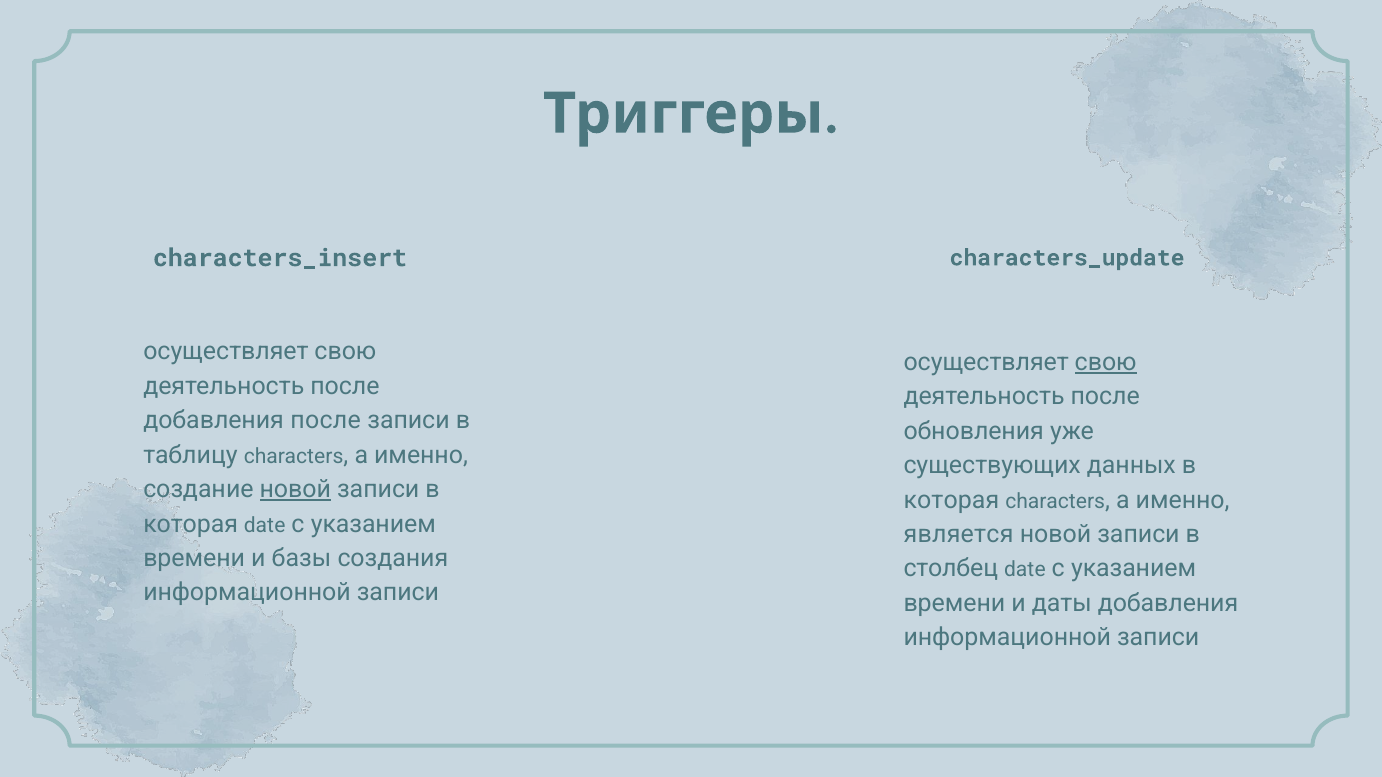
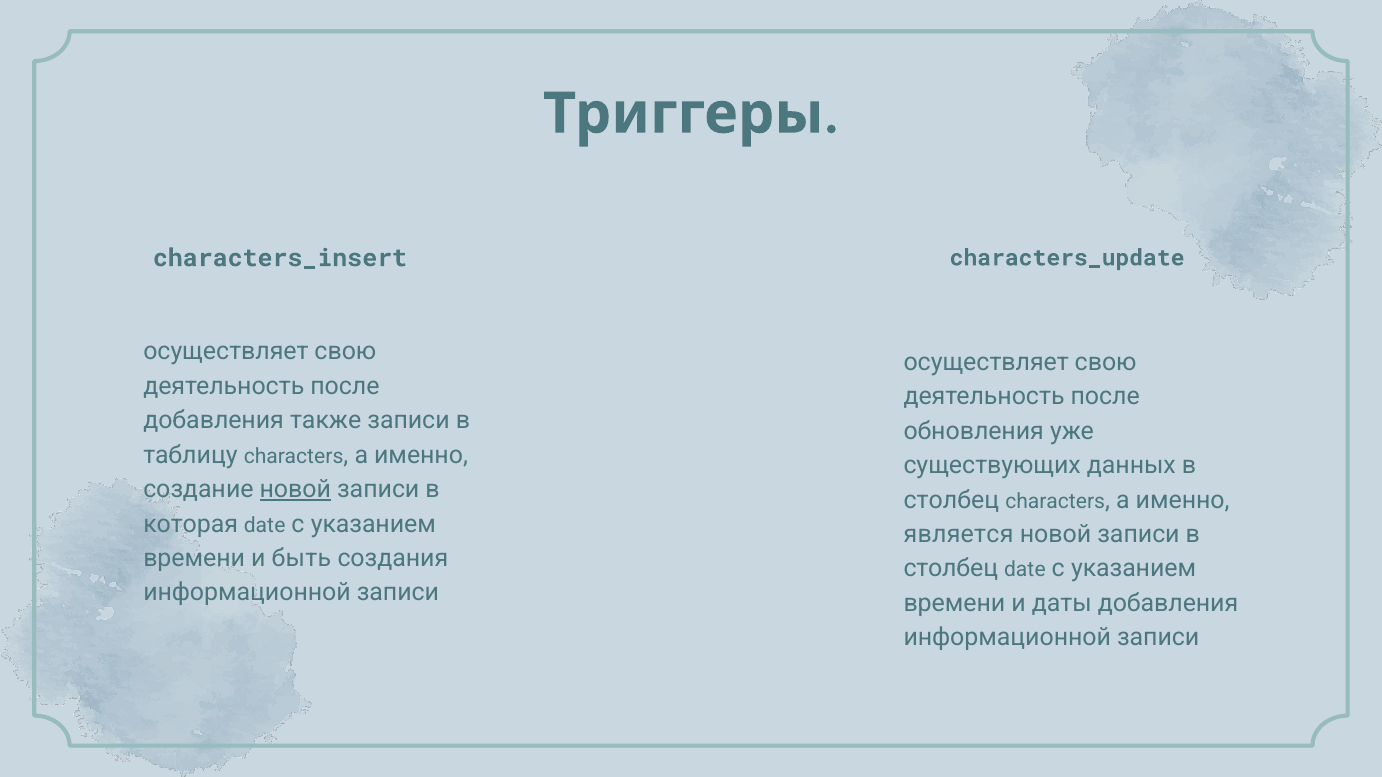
свою at (1106, 362) underline: present -> none
добавления после: после -> также
которая at (951, 500): которая -> столбец
базы: базы -> быть
